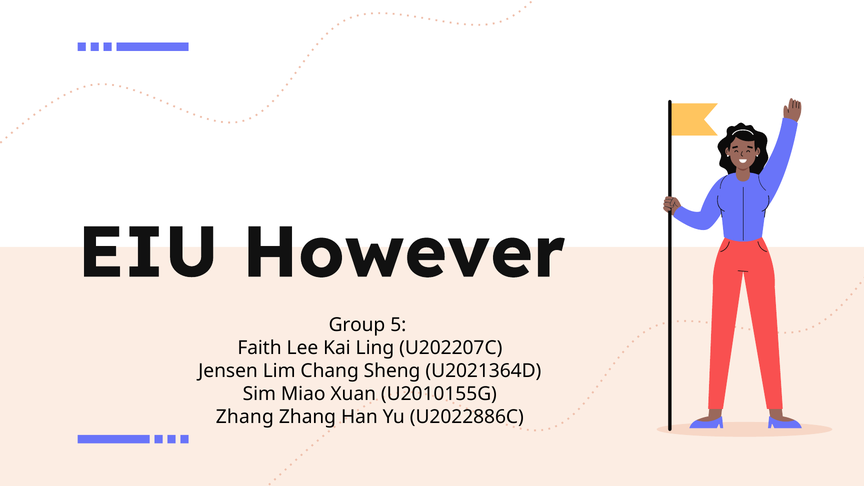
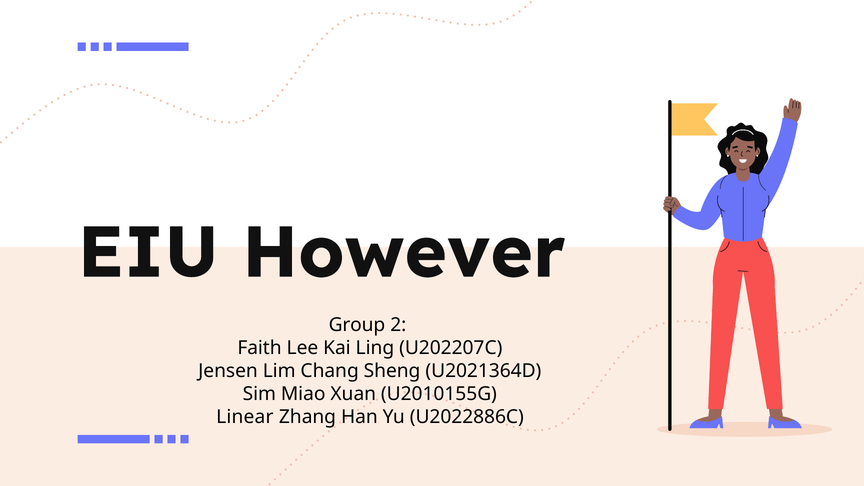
5: 5 -> 2
Zhang at (245, 417): Zhang -> Linear
